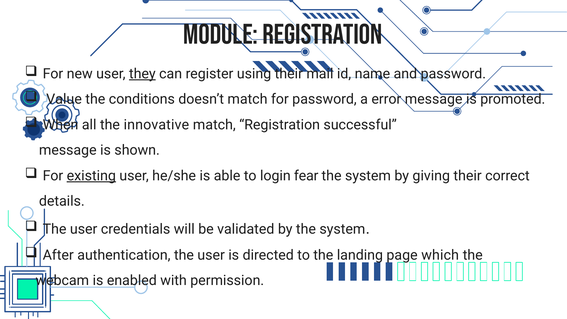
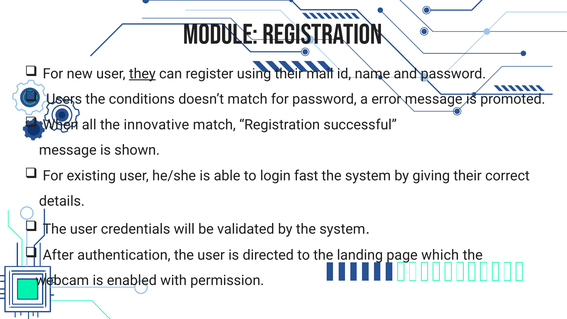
Value: Value -> Users
existing underline: present -> none
fear: fear -> fast
